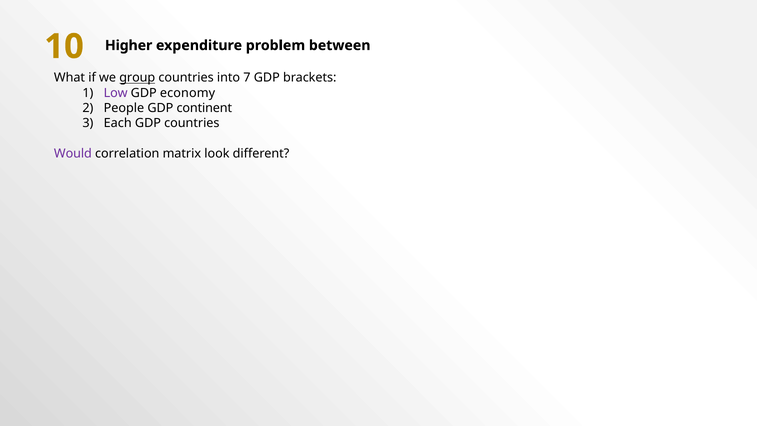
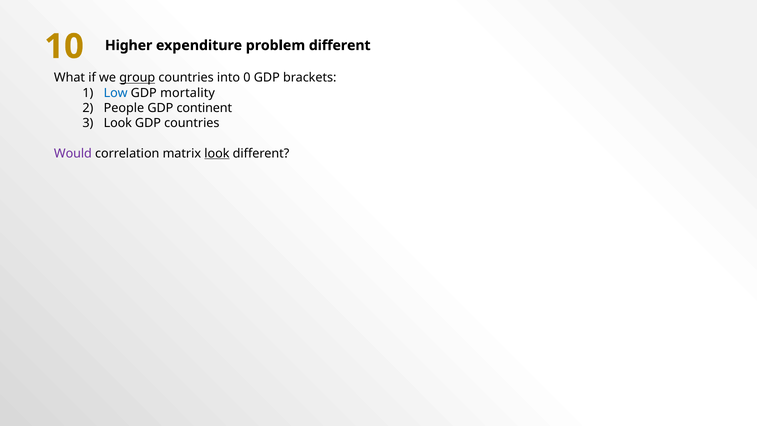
problem between: between -> different
7: 7 -> 0
Low colour: purple -> blue
economy: economy -> mortality
3 Each: Each -> Look
look at (217, 153) underline: none -> present
